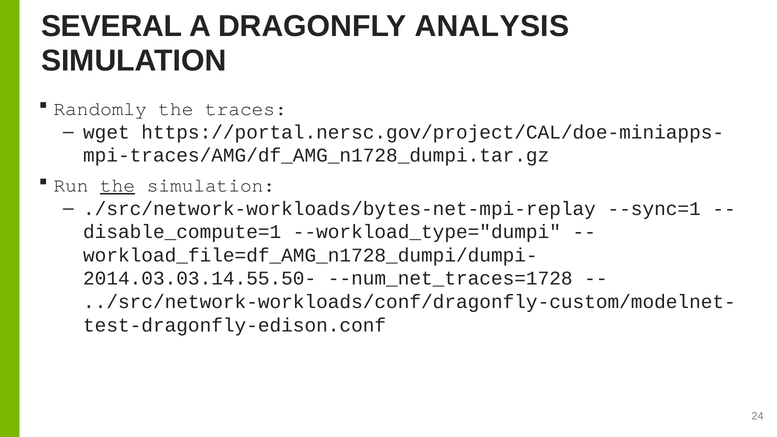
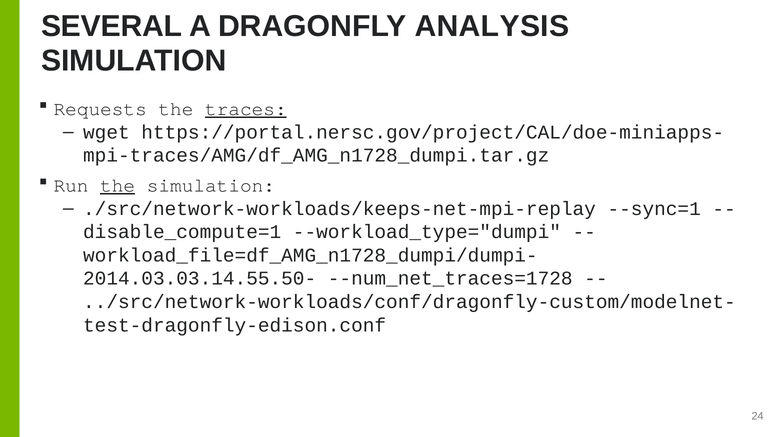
Randomly: Randomly -> Requests
traces underline: none -> present
./src/network-workloads/bytes-net-mpi-replay: ./src/network-workloads/bytes-net-mpi-replay -> ./src/network-workloads/keeps-net-mpi-replay
